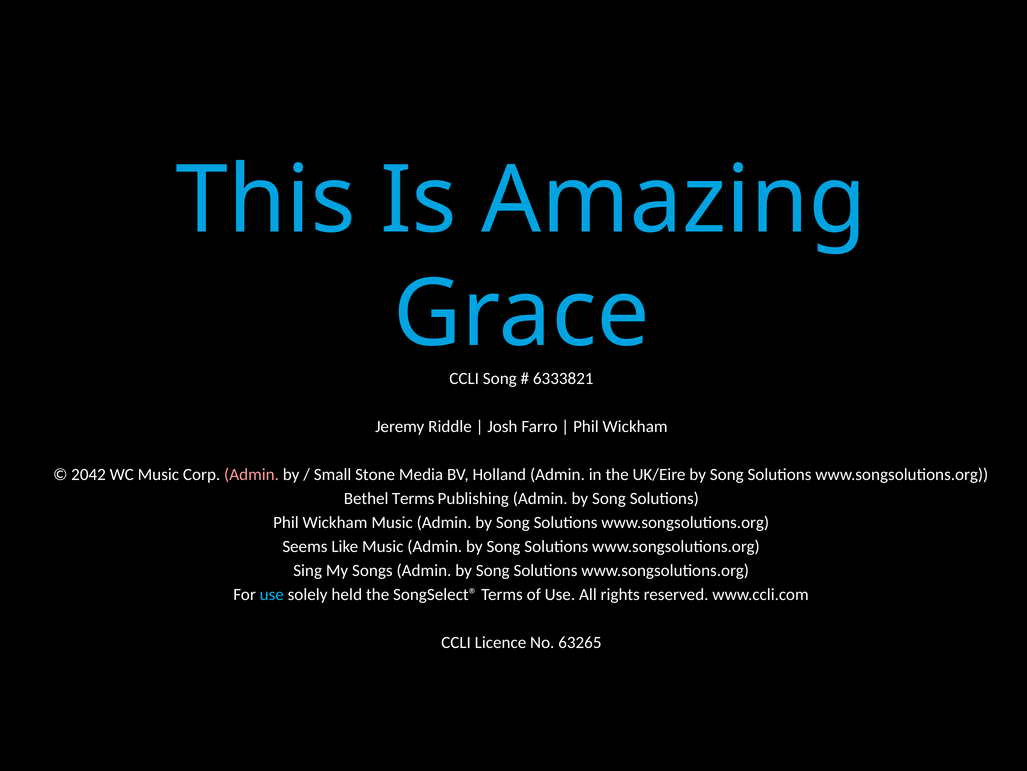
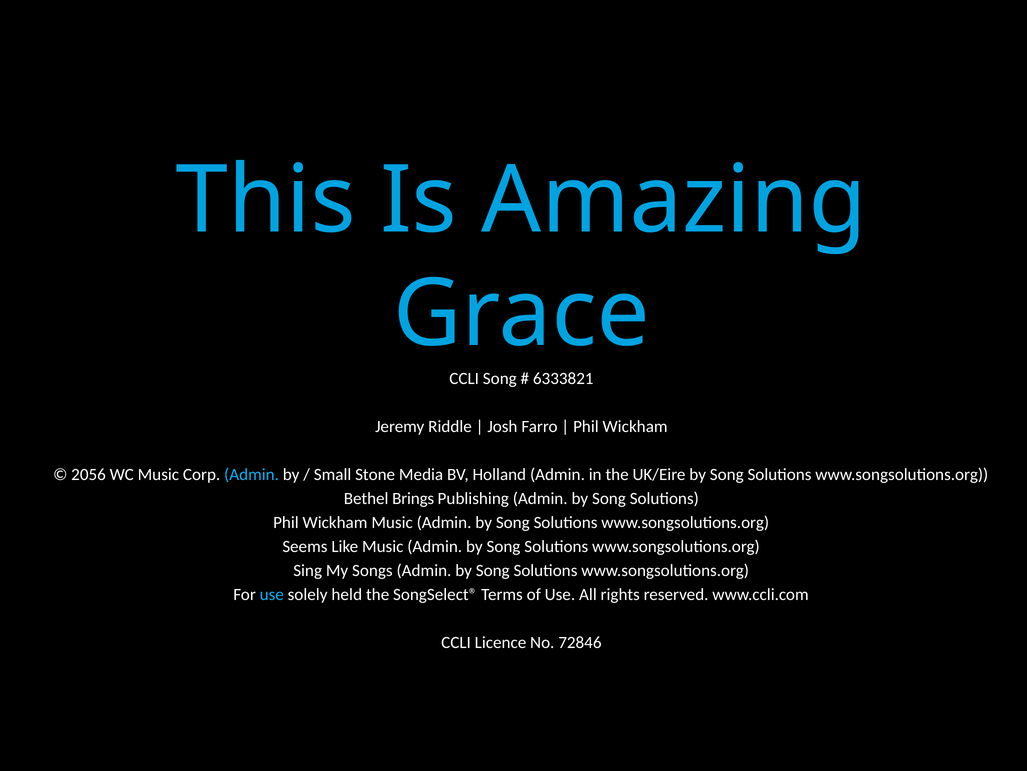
2042: 2042 -> 2056
Admin at (252, 474) colour: pink -> light blue
Bethel Terms: Terms -> Brings
63265: 63265 -> 72846
